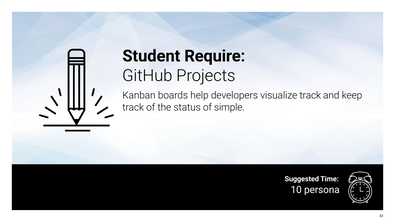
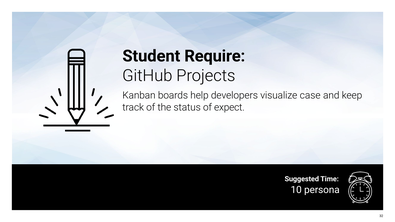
visualize track: track -> case
simple: simple -> expect
